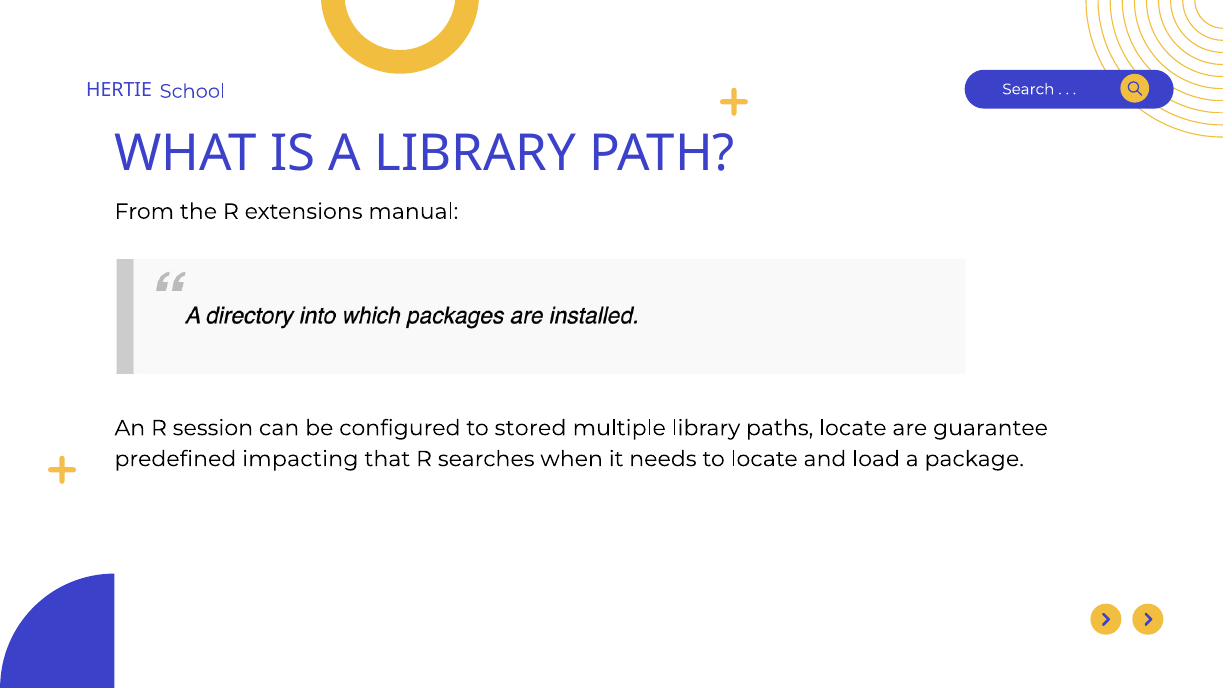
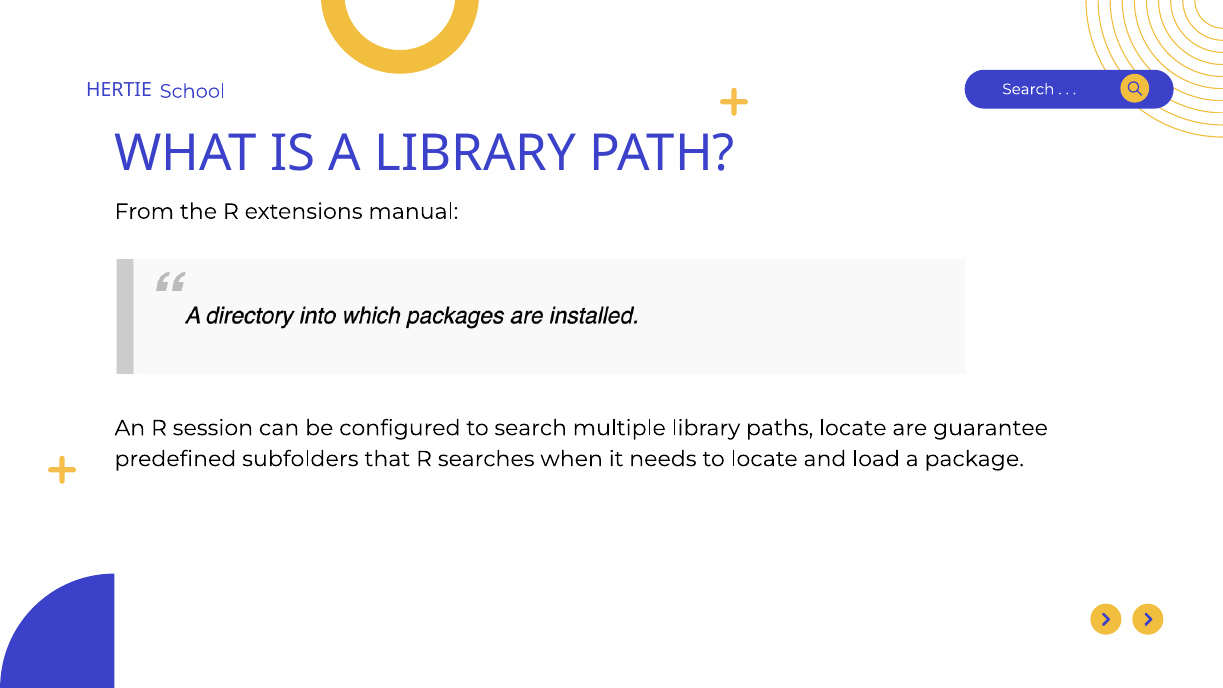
to stored: stored -> search
impacting: impacting -> subfolders
